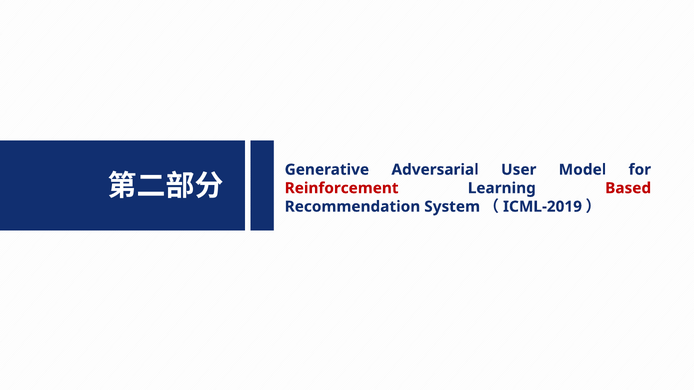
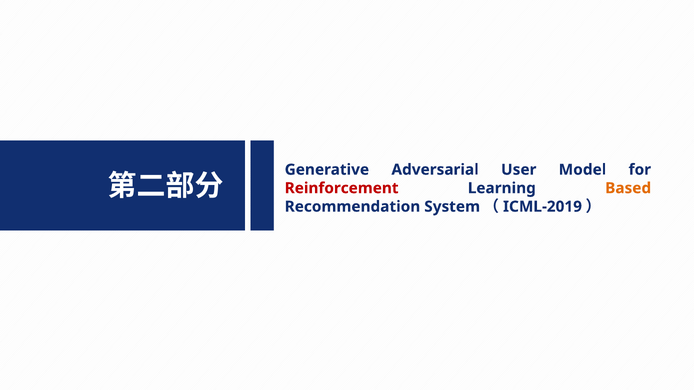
Based colour: red -> orange
